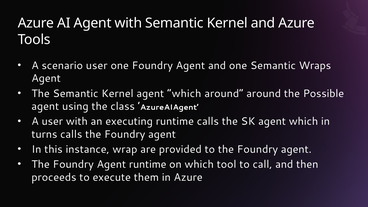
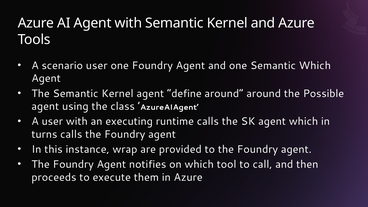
Semantic Wraps: Wraps -> Which
Kernel agent which: which -> define
Agent runtime: runtime -> notifies
